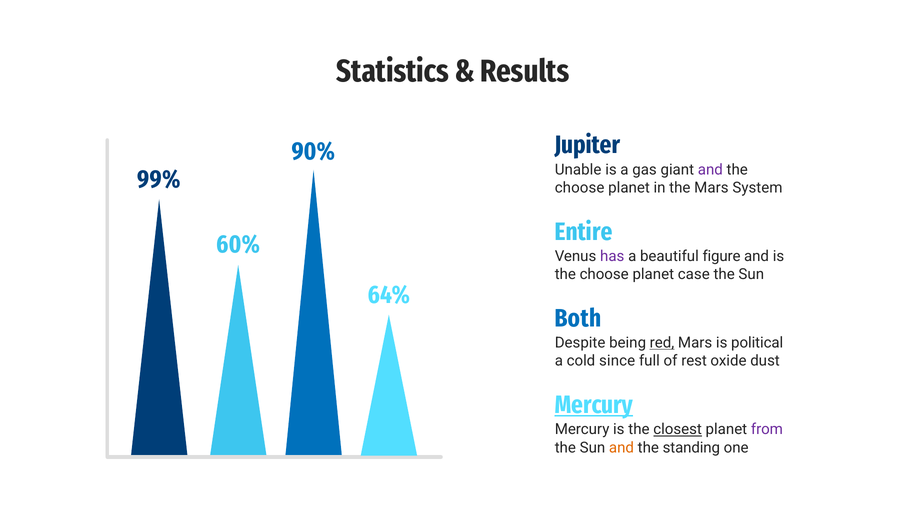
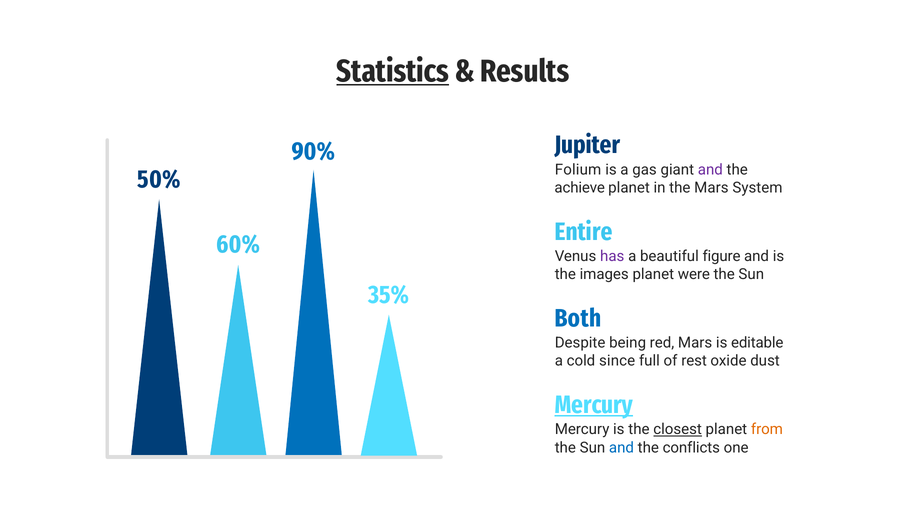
Statistics underline: none -> present
Unable: Unable -> Folium
99%: 99% -> 50%
choose at (580, 188): choose -> achieve
choose at (604, 274): choose -> images
case: case -> were
64%: 64% -> 35%
red underline: present -> none
political: political -> editable
from colour: purple -> orange
and at (621, 447) colour: orange -> blue
standing: standing -> conflicts
